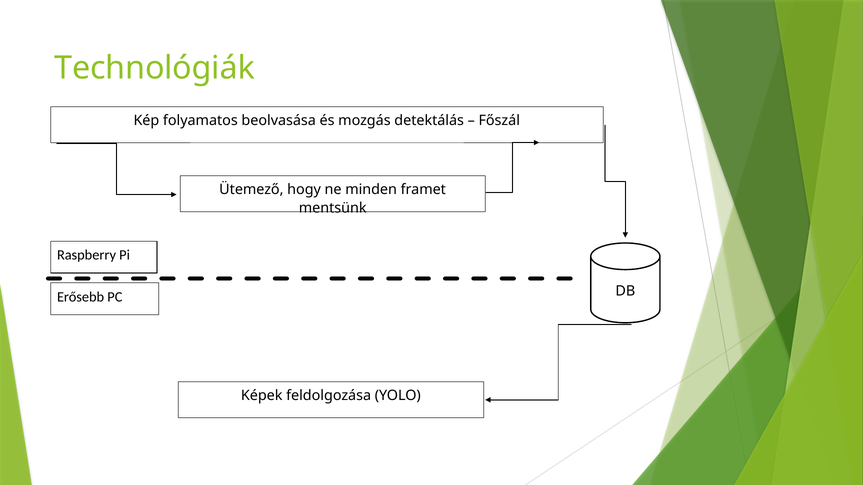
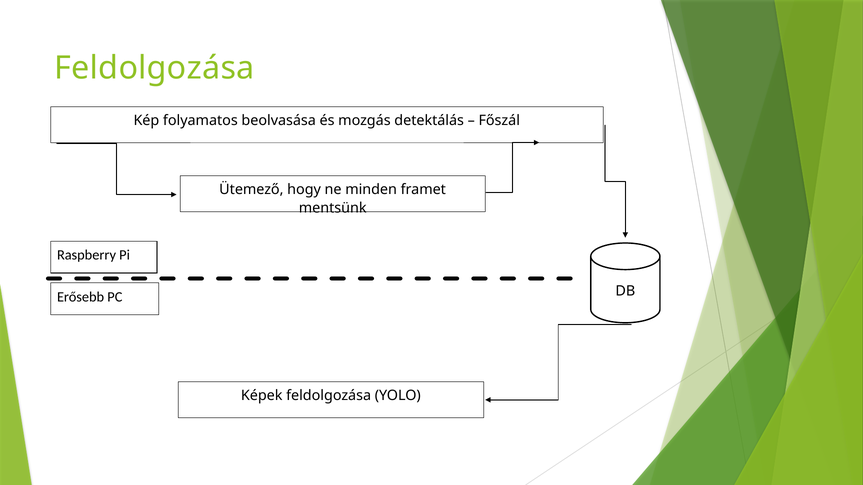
Technológiák at (155, 68): Technológiák -> Feldolgozása
